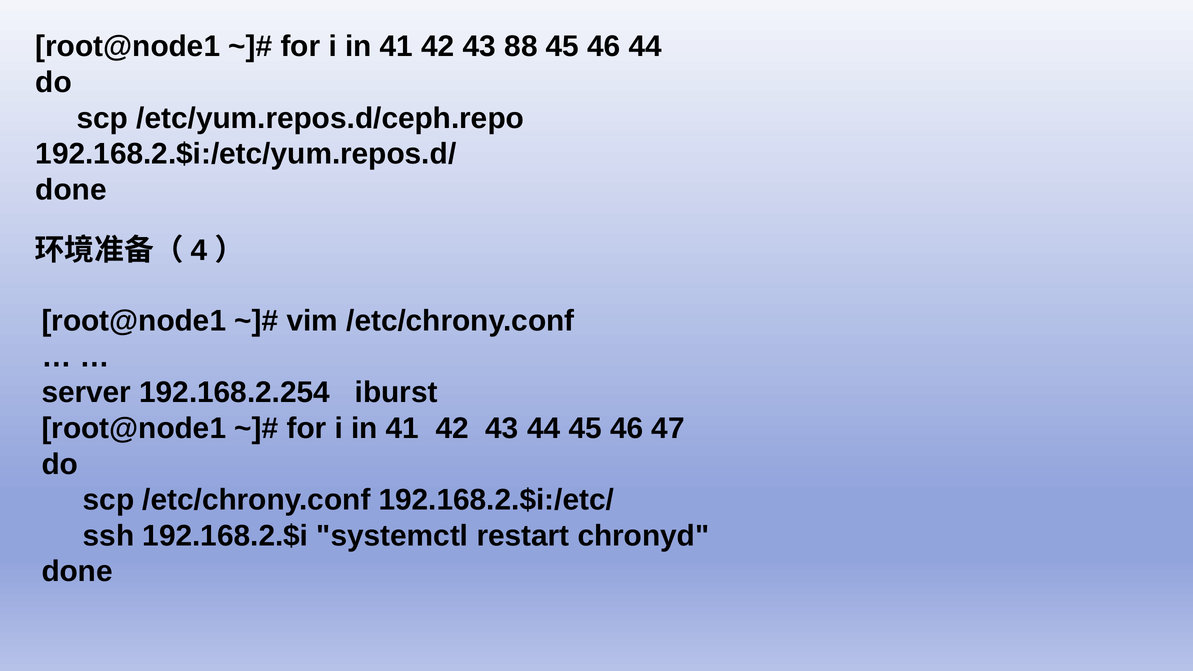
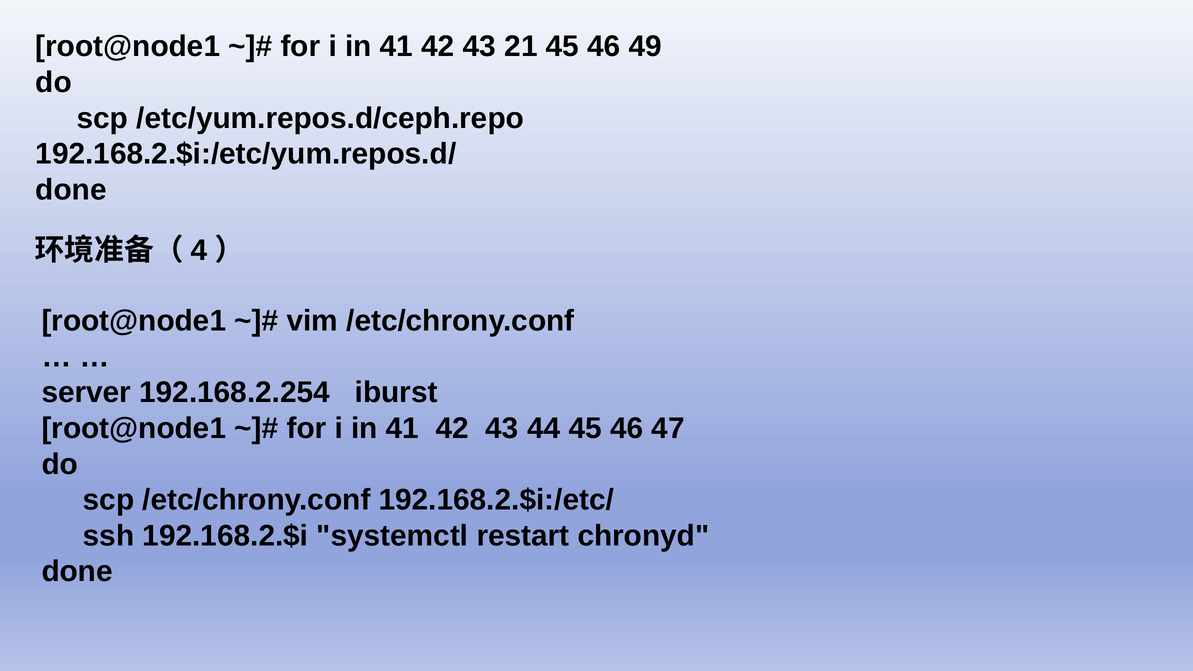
88: 88 -> 21
46 44: 44 -> 49
